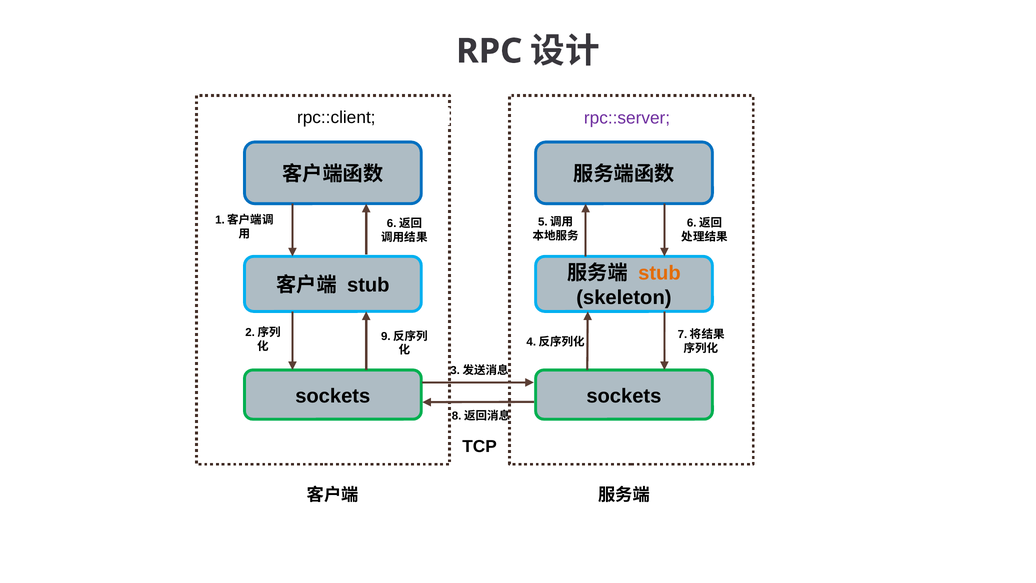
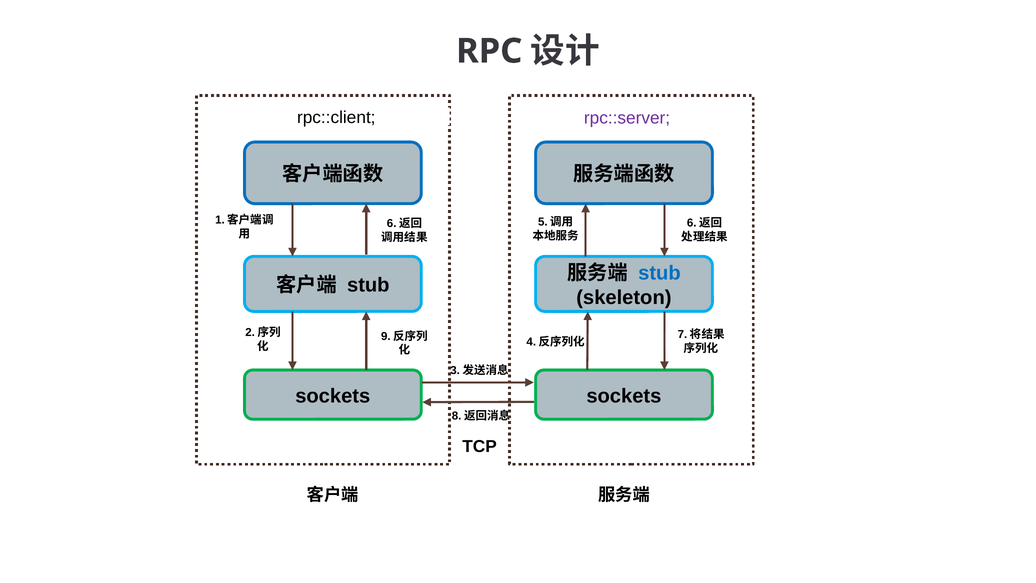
stub at (659, 273) colour: orange -> blue
